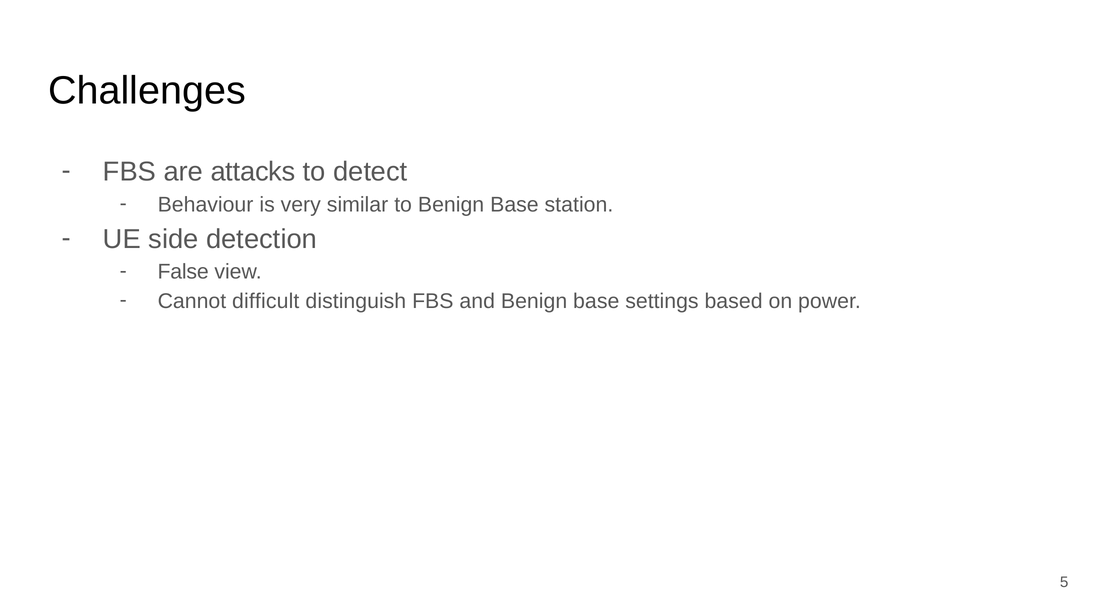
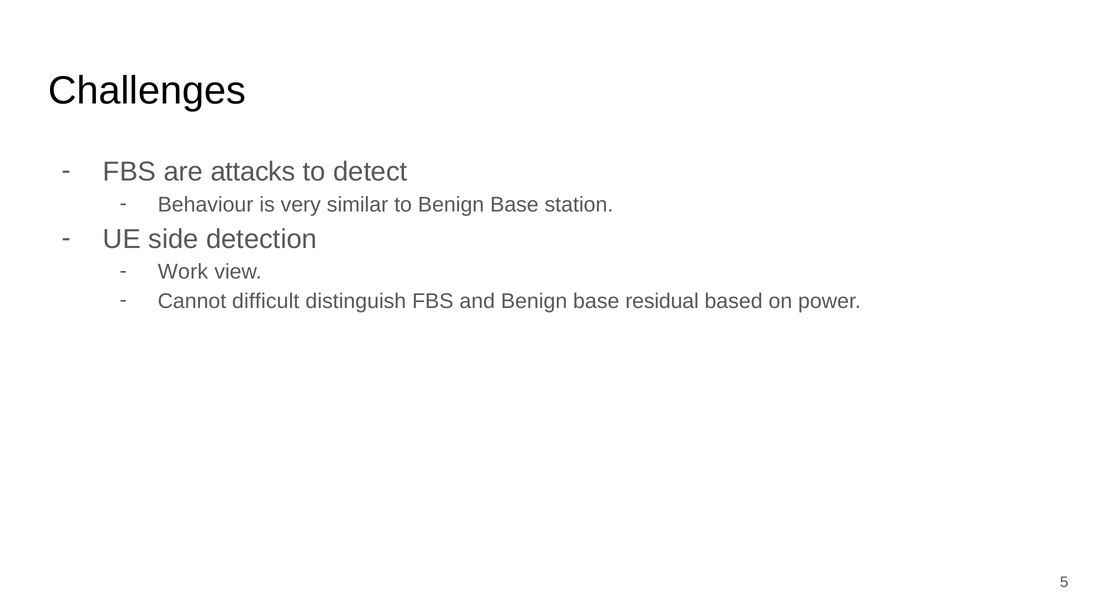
False: False -> Work
settings: settings -> residual
